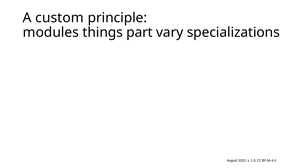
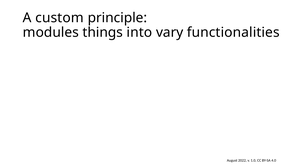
part: part -> into
specializations: specializations -> functionalities
